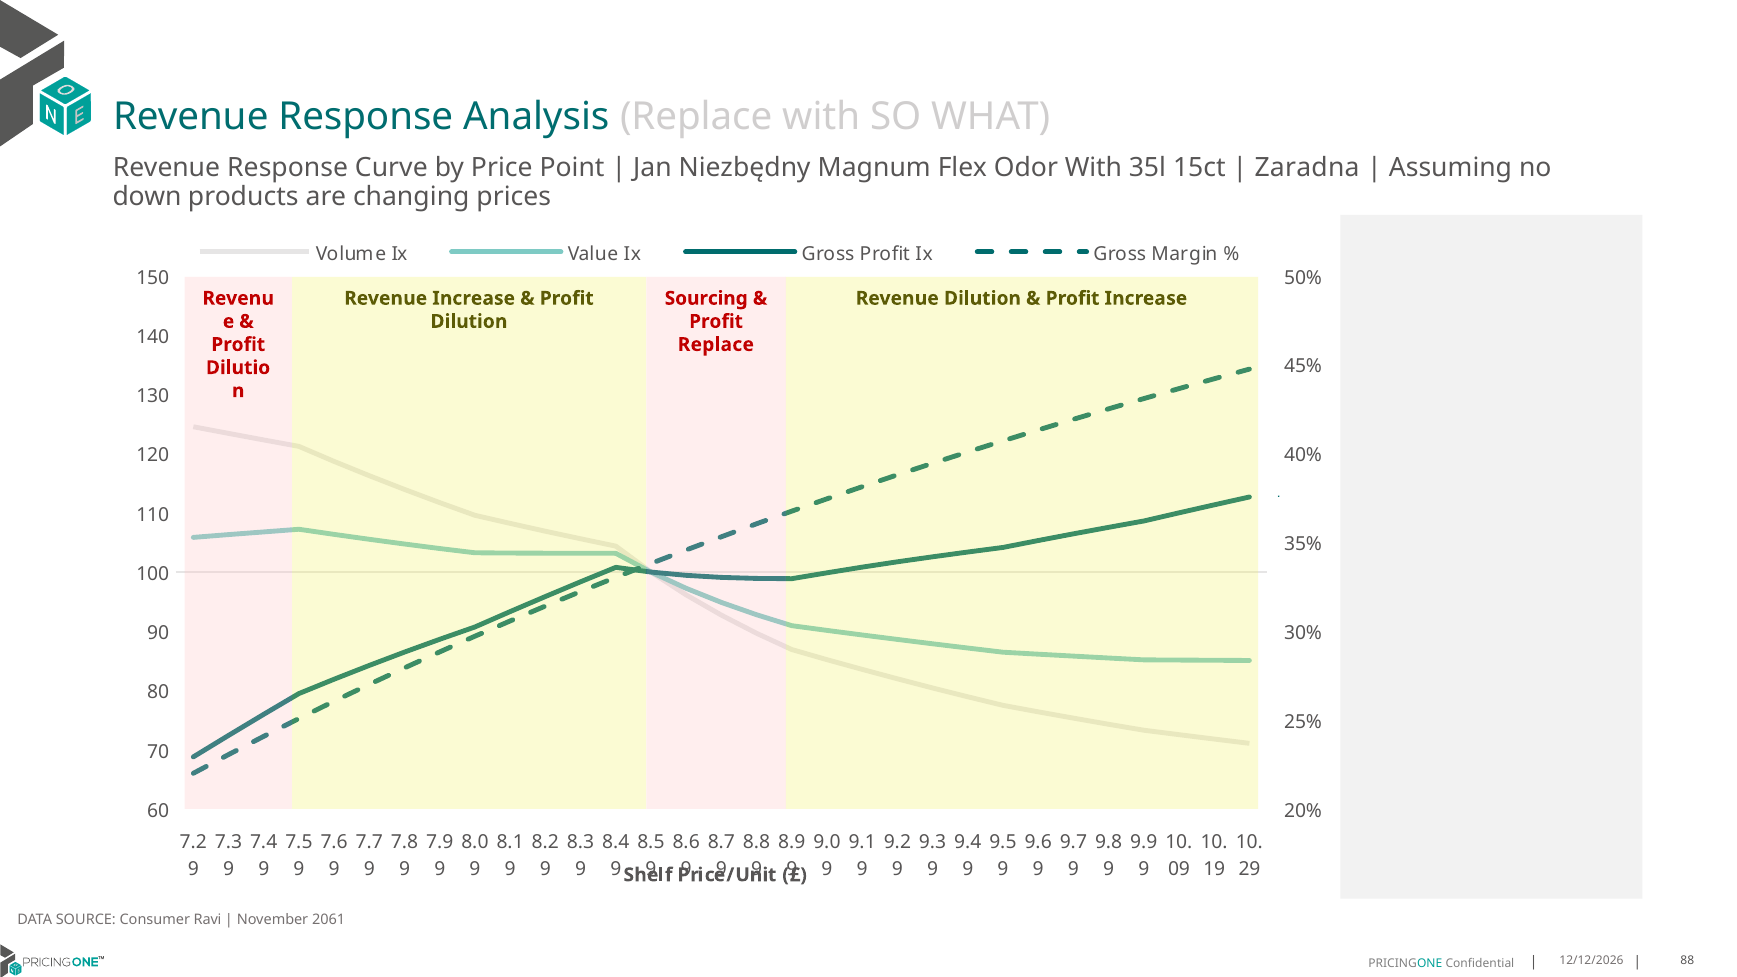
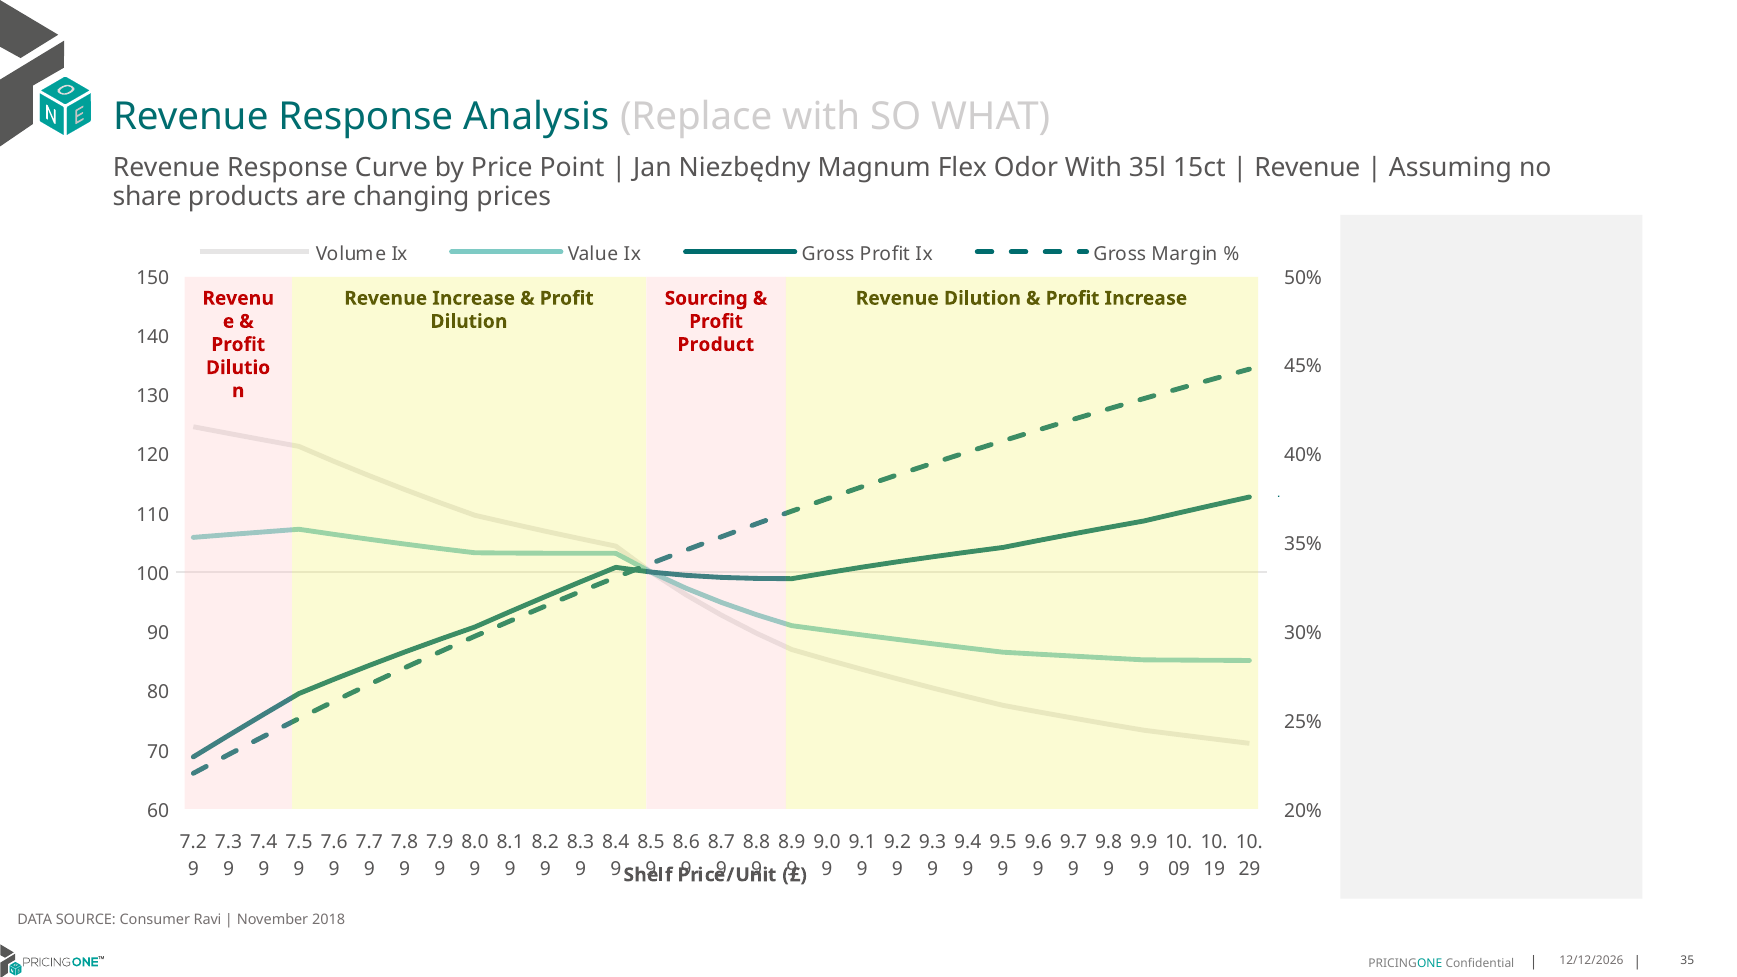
Zaradna at (1307, 168): Zaradna -> Revenue
down: down -> share
Replace at (716, 345): Replace -> Product
2061: 2061 -> 2018
88: 88 -> 35
